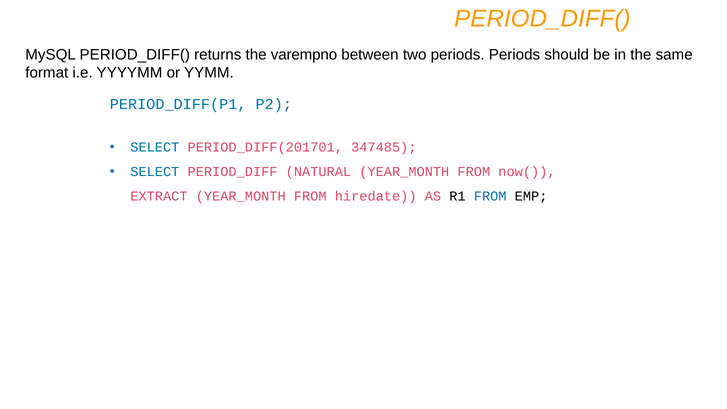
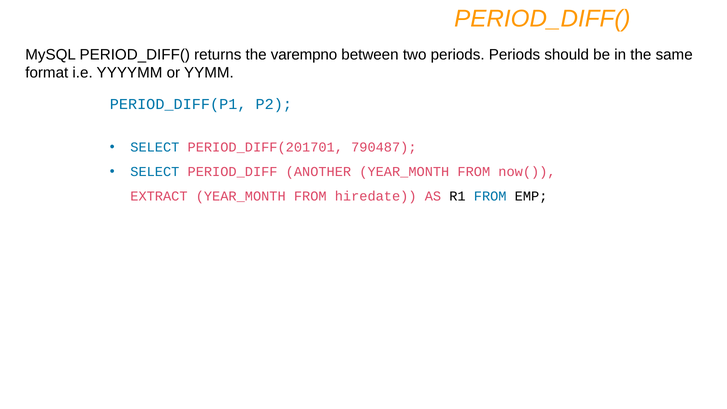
347485: 347485 -> 790487
NATURAL: NATURAL -> ANOTHER
